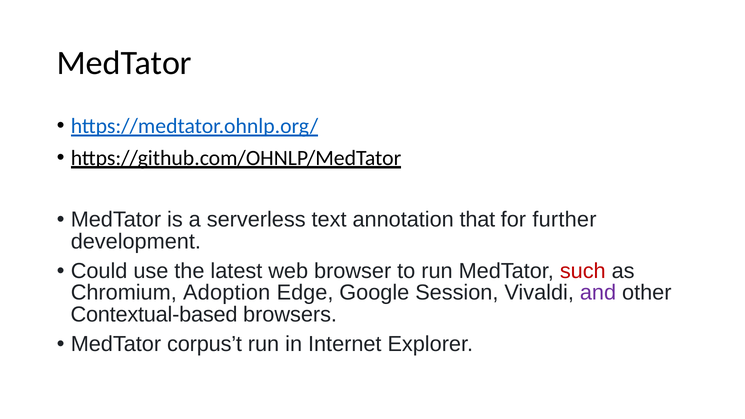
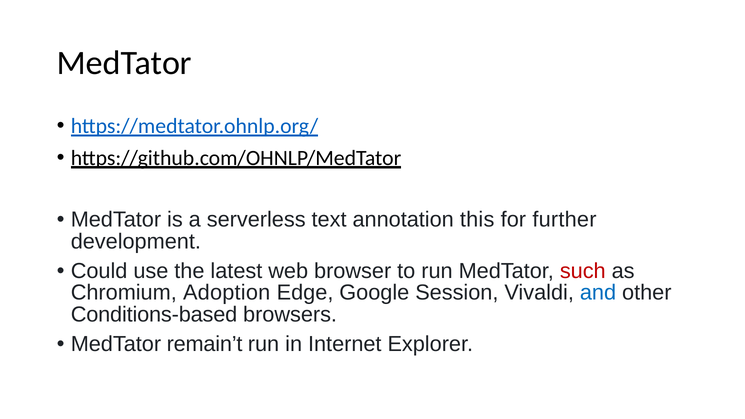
that: that -> this
and colour: purple -> blue
Contextual-based: Contextual-based -> Conditions-based
corpus’t: corpus’t -> remain’t
